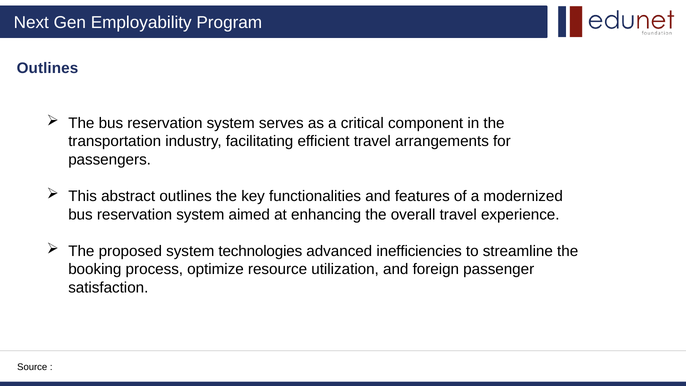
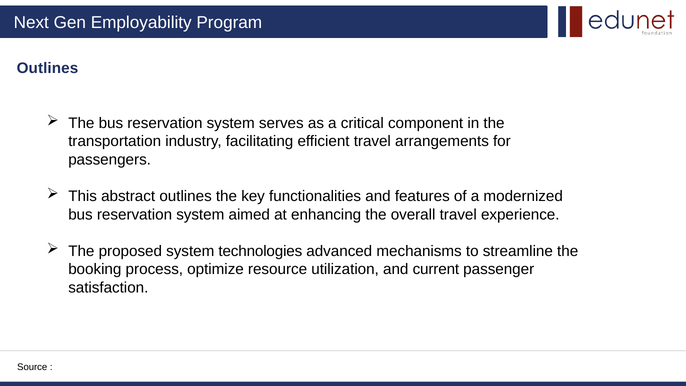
inefficiencies: inefficiencies -> mechanisms
foreign: foreign -> current
